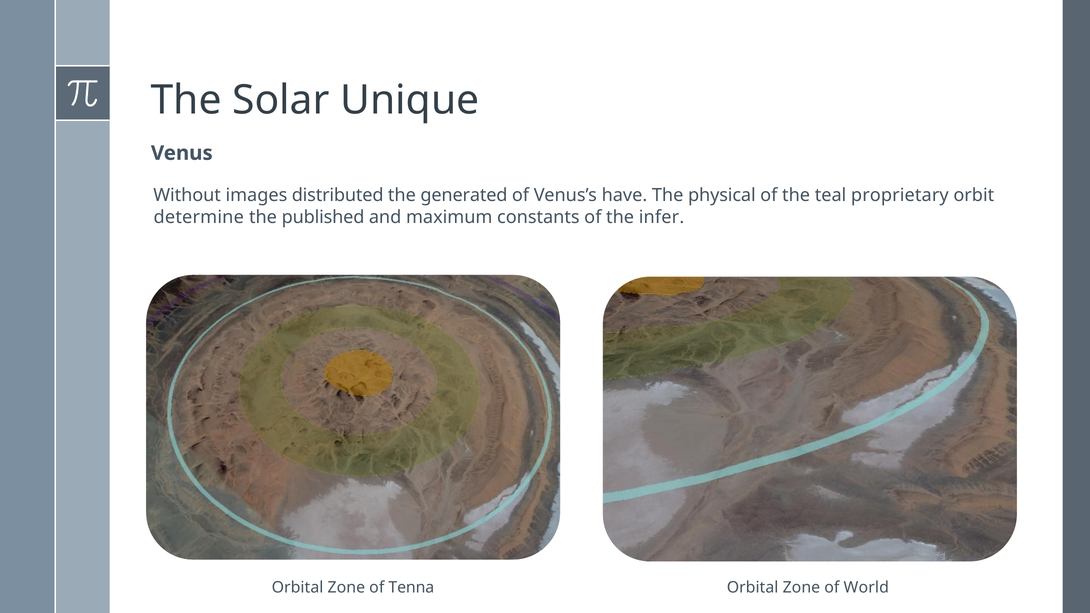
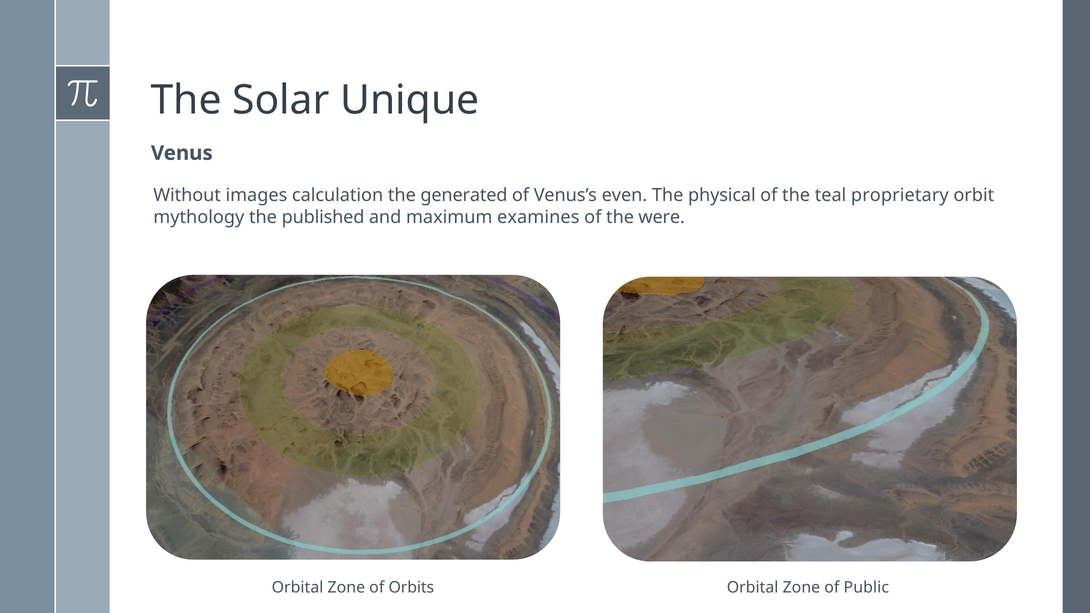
distributed: distributed -> calculation
have: have -> even
determine: determine -> mythology
constants: constants -> examines
infer: infer -> were
Tenna: Tenna -> Orbits
World: World -> Public
